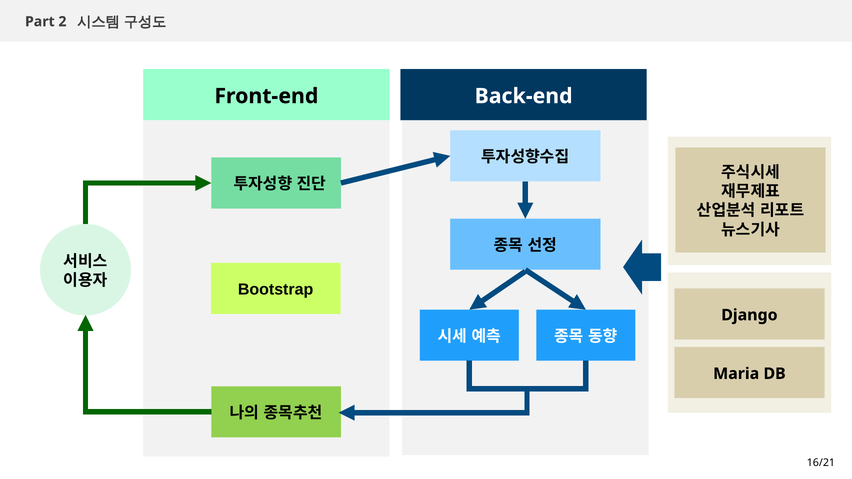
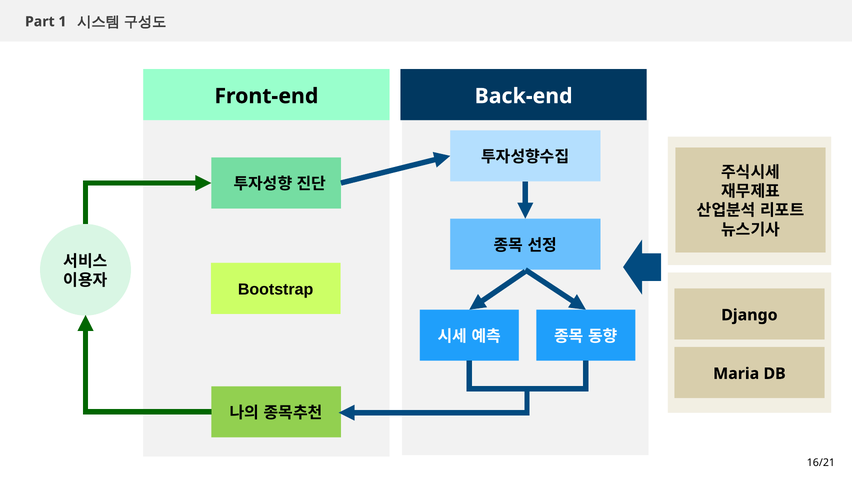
2: 2 -> 1
